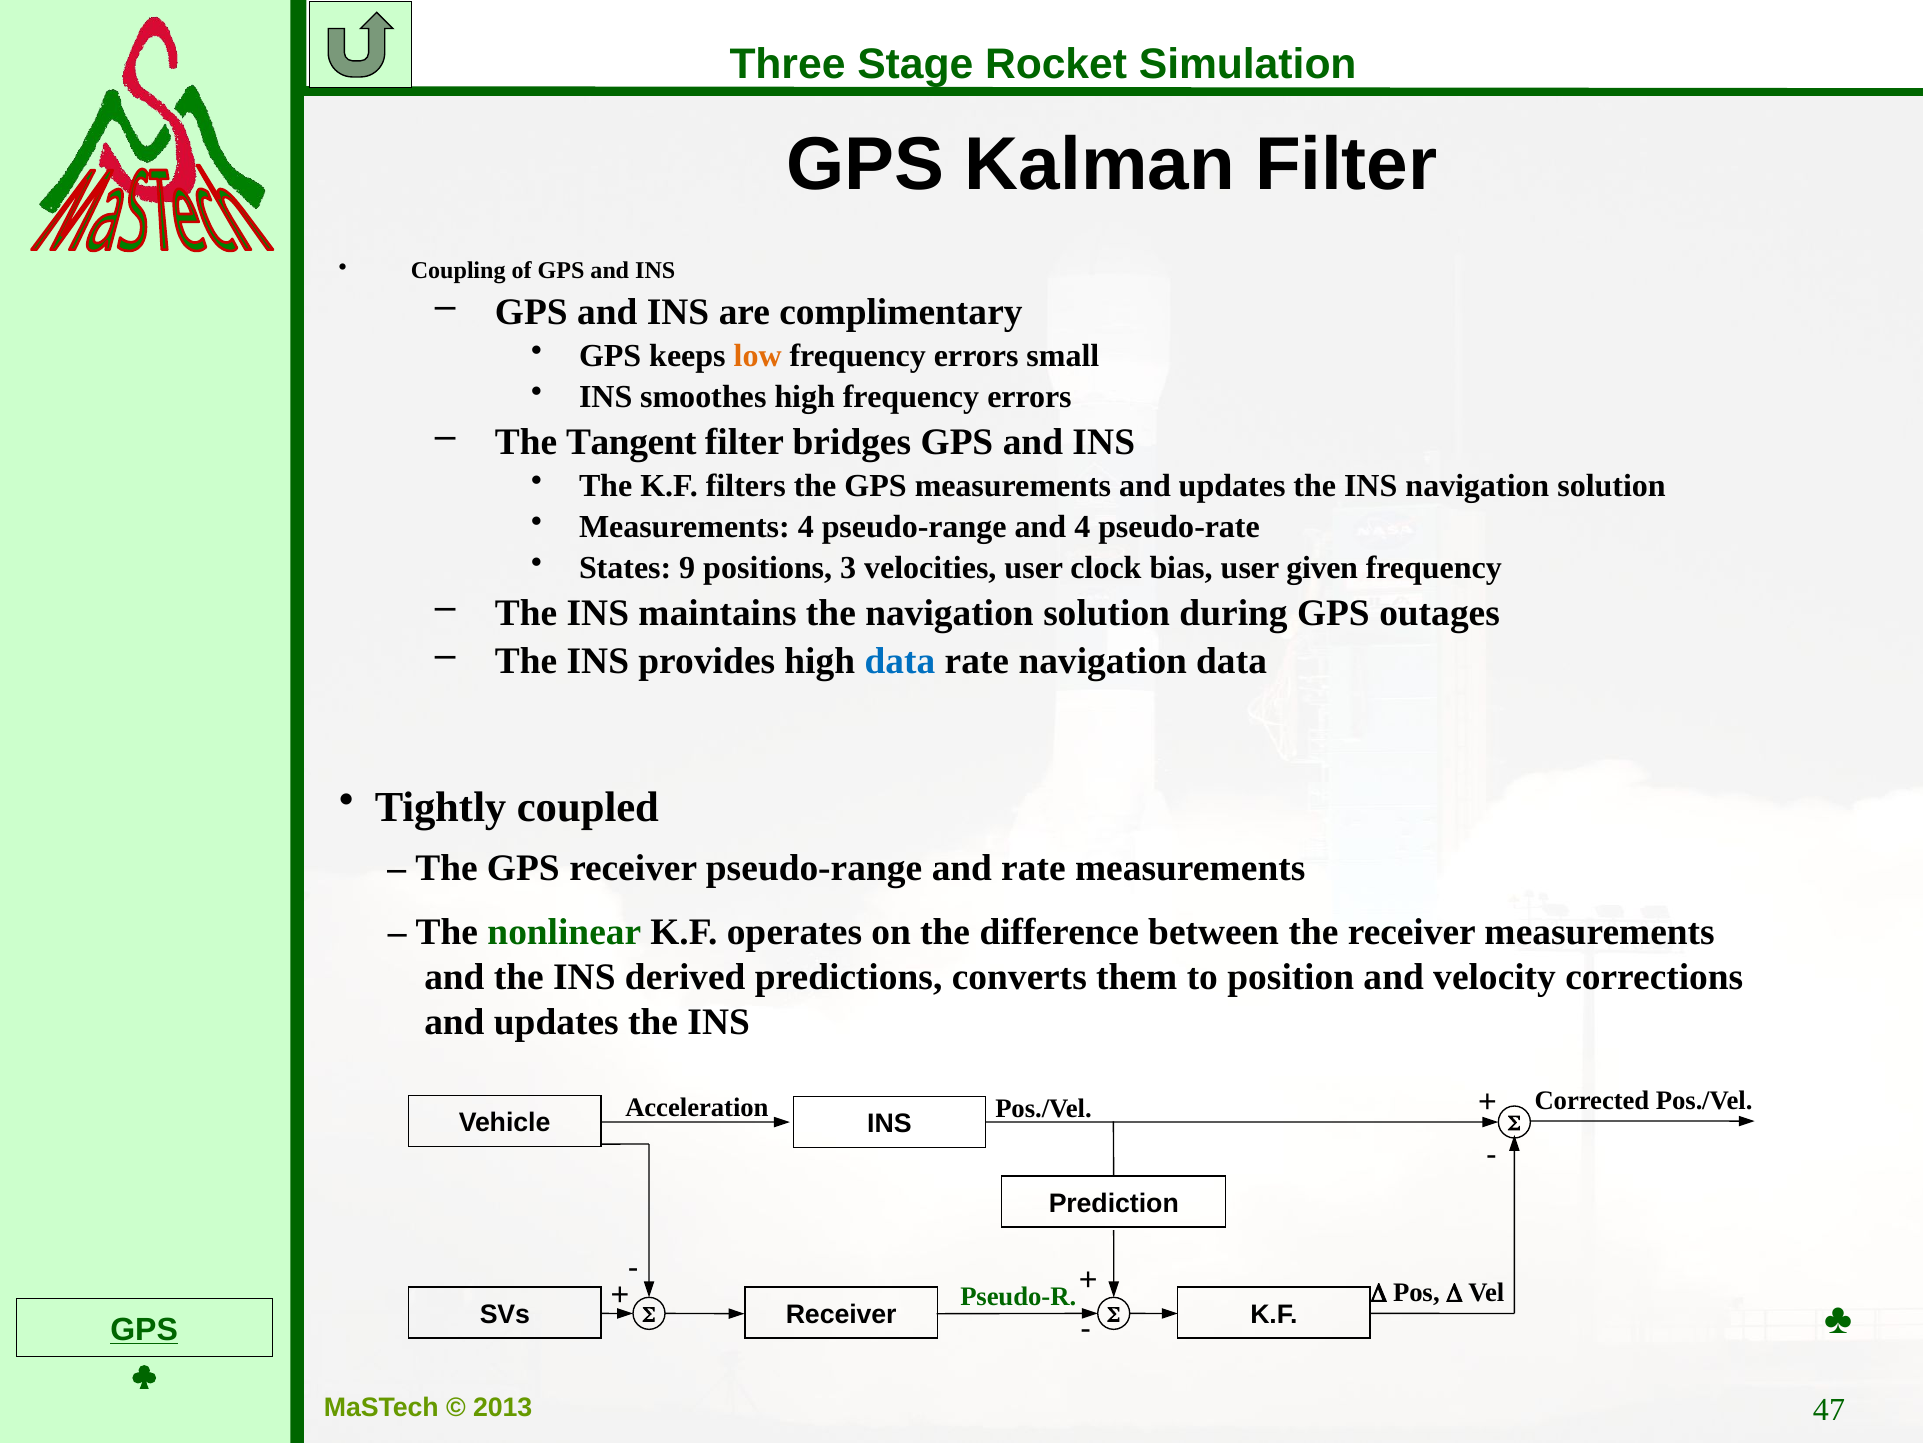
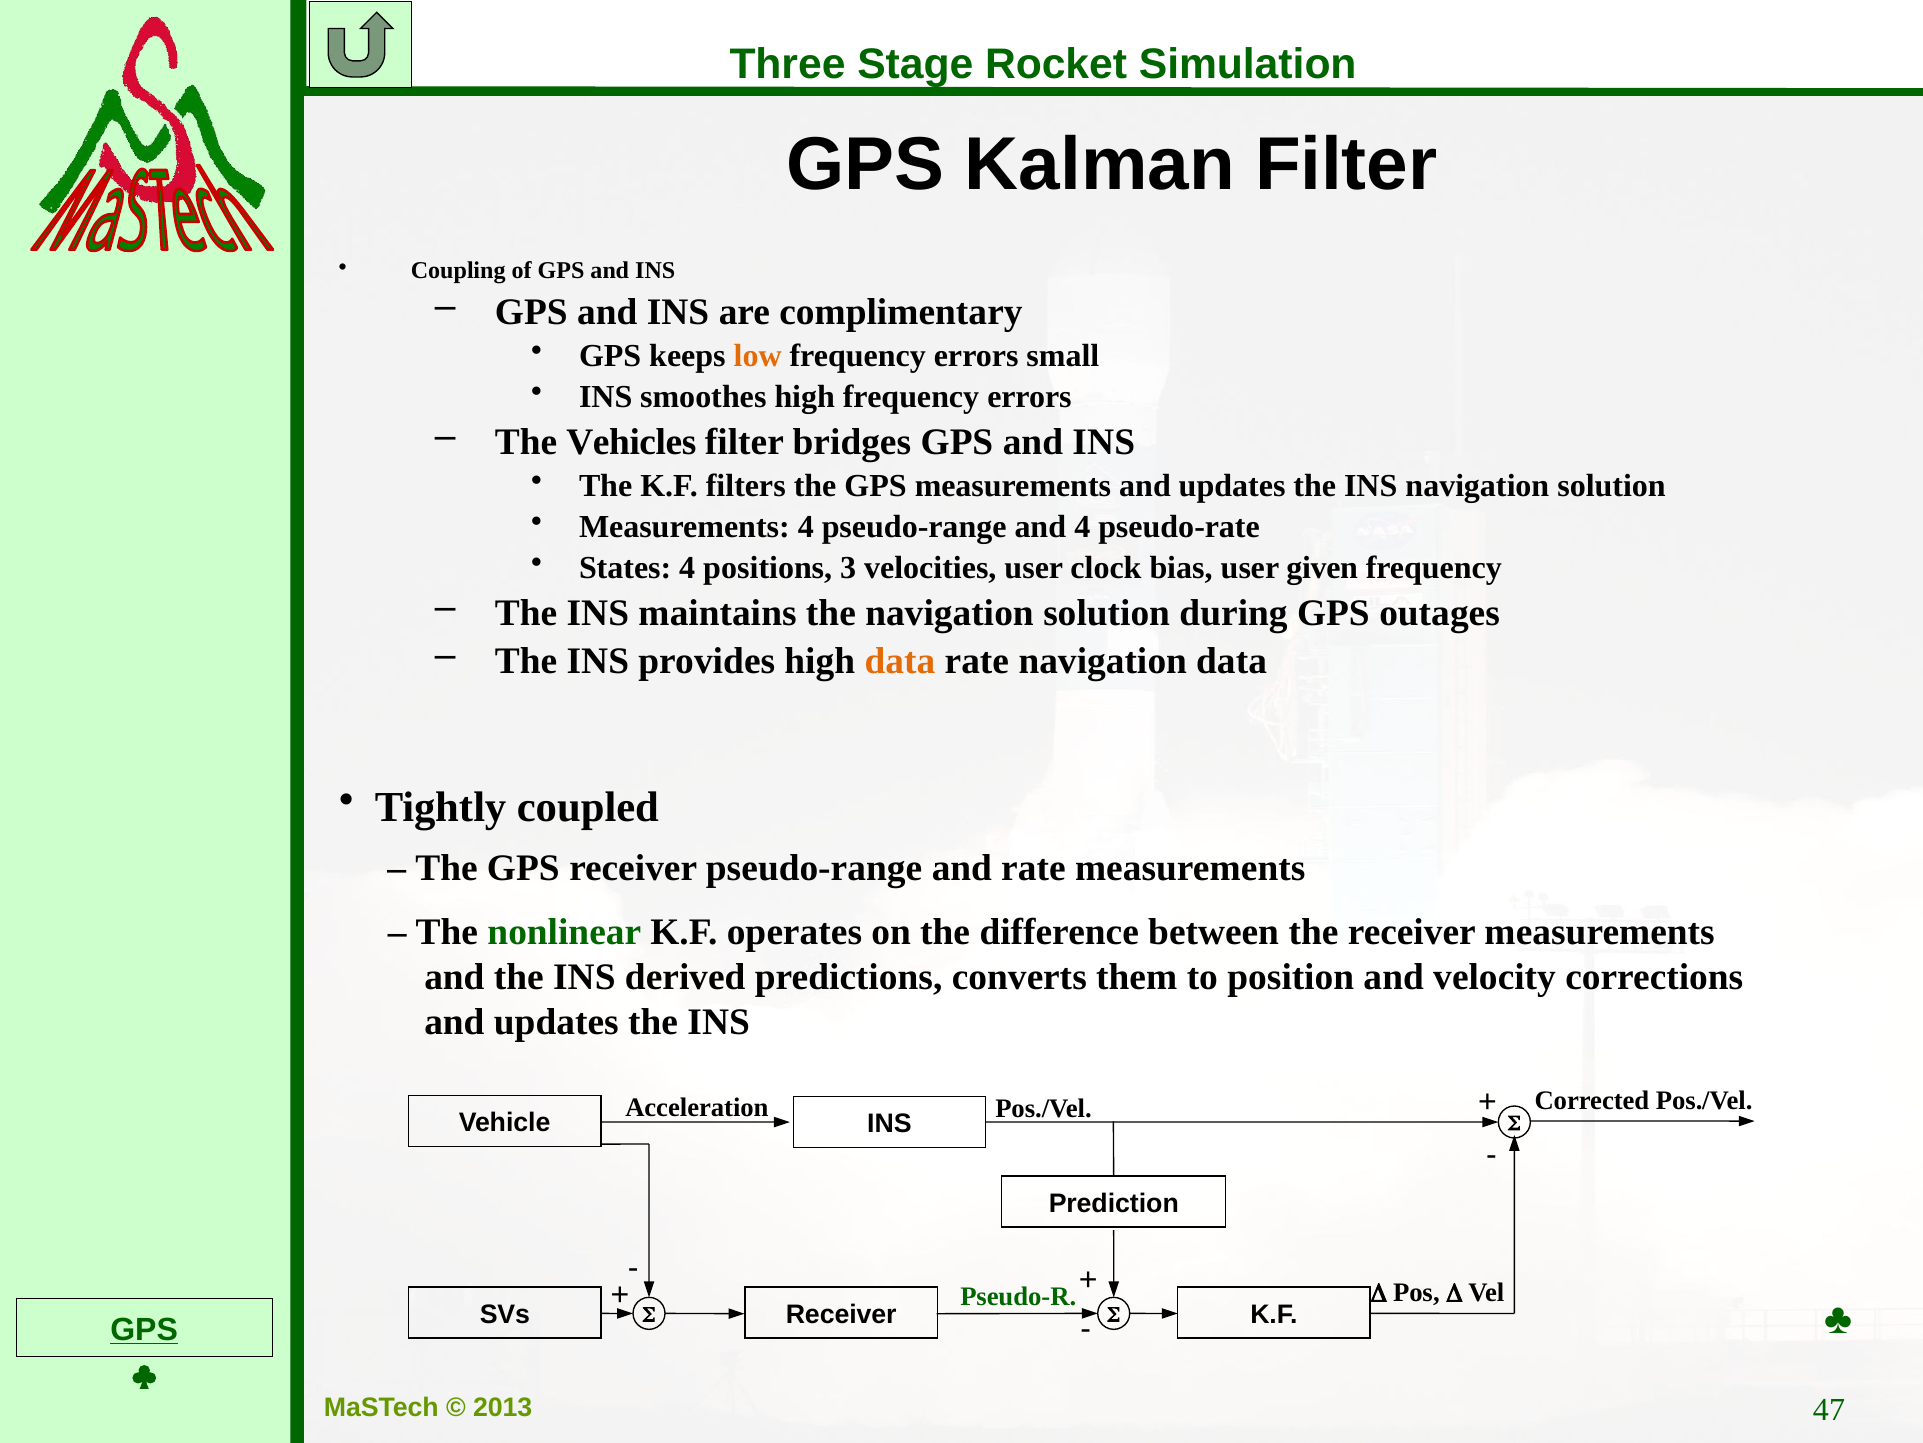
Tangent: Tangent -> Vehicles
States 9: 9 -> 4
data at (900, 660) colour: blue -> orange
